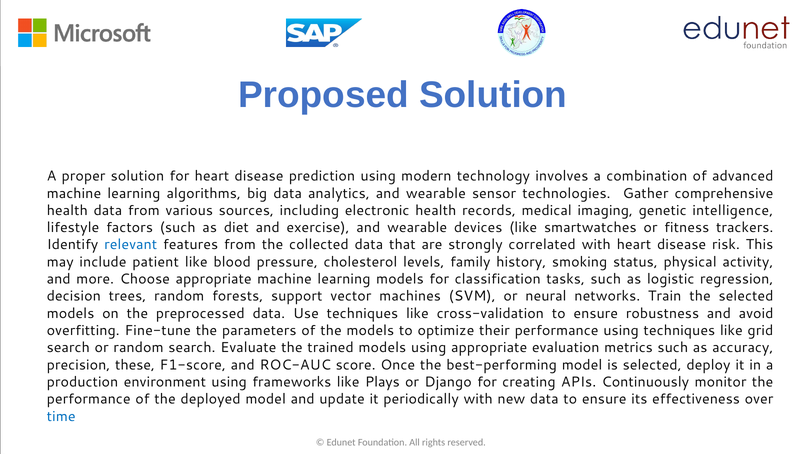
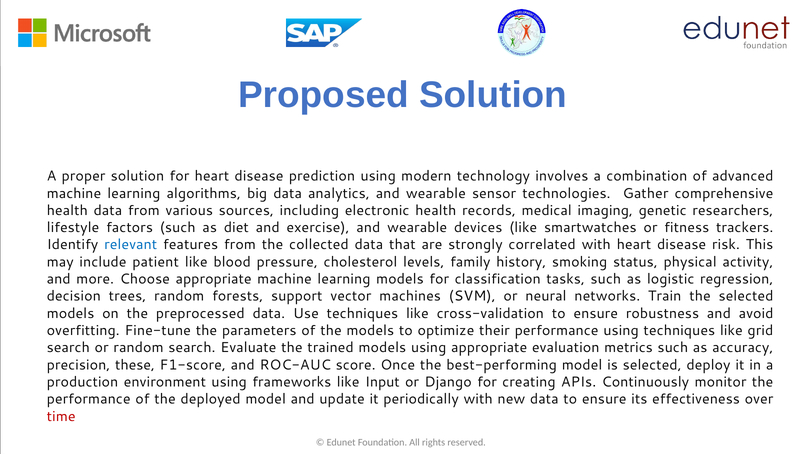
intelligence: intelligence -> researchers
Plays: Plays -> Input
time colour: blue -> red
